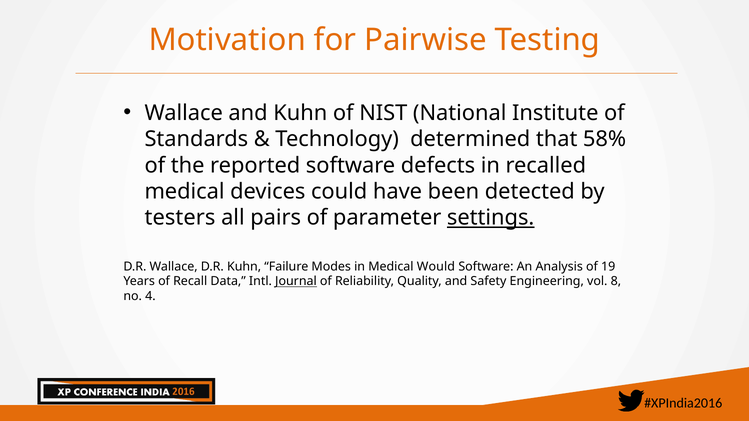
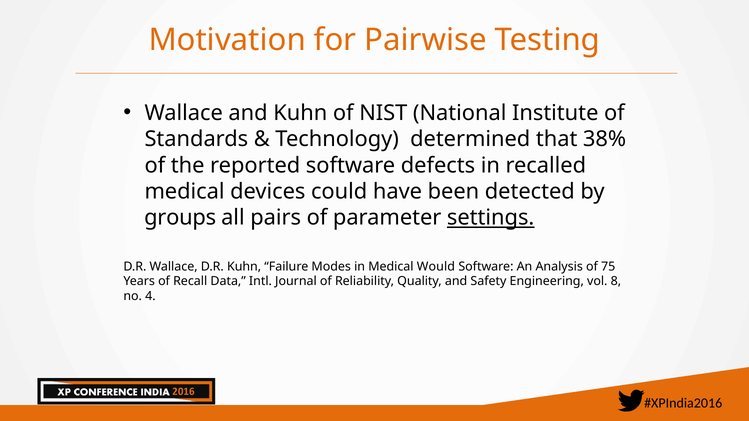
58%: 58% -> 38%
testers: testers -> groups
19: 19 -> 75
Journal underline: present -> none
